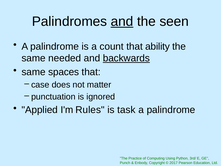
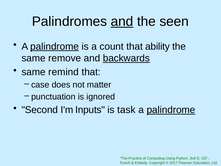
palindrome at (55, 46) underline: none -> present
needed: needed -> remove
spaces: spaces -> remind
Applied: Applied -> Second
Rules: Rules -> Inputs
palindrome at (171, 110) underline: none -> present
